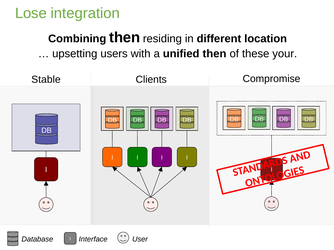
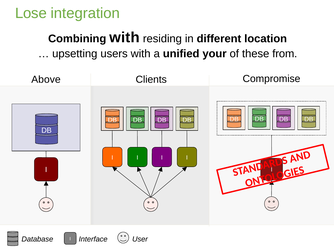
Combining then: then -> with
unified then: then -> your
your: your -> from
Stable: Stable -> Above
